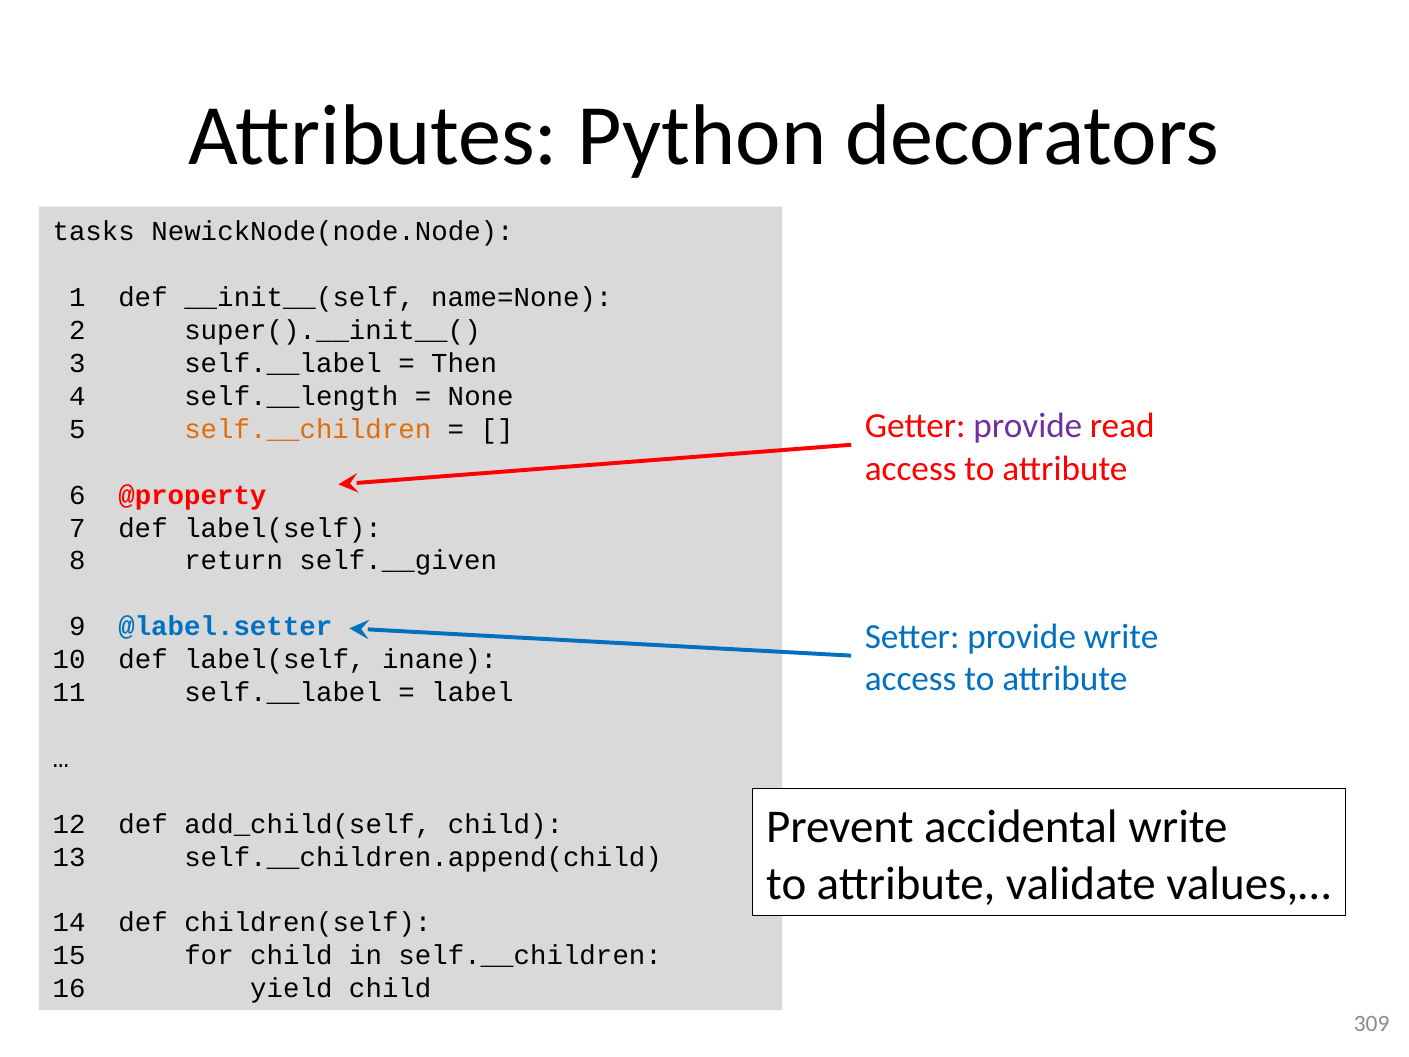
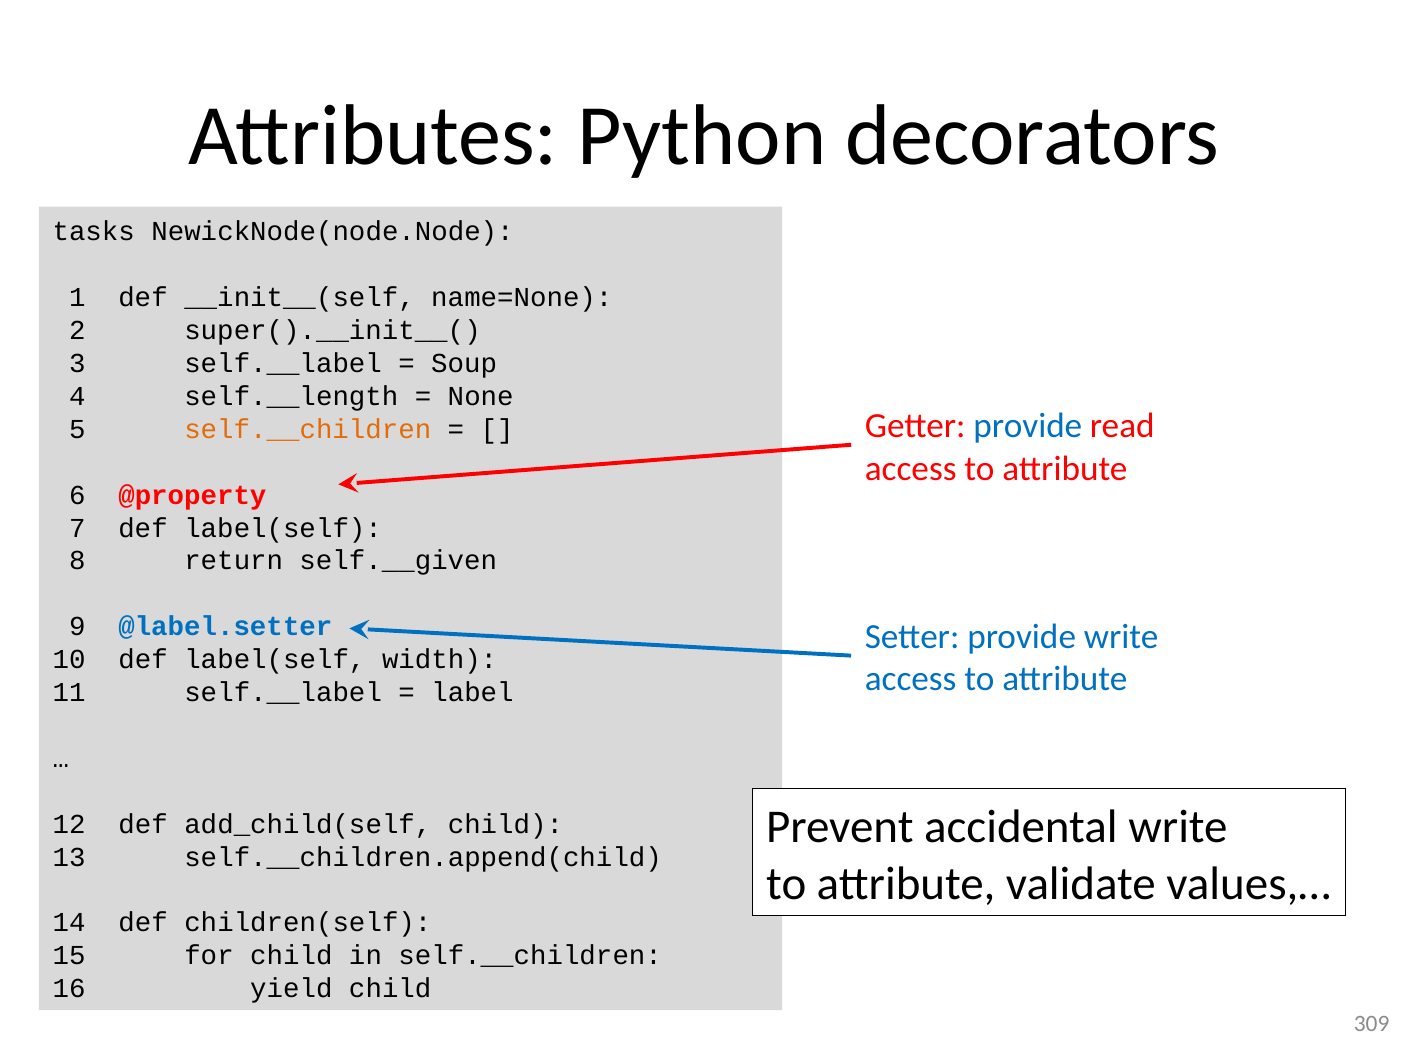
Then: Then -> Soup
provide at (1028, 426) colour: purple -> blue
inane: inane -> width
